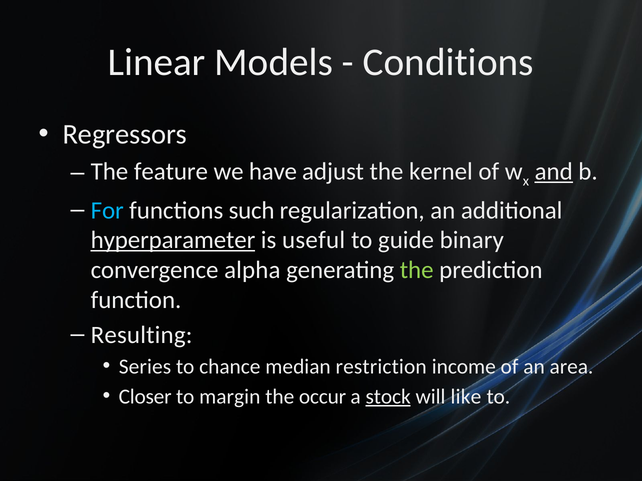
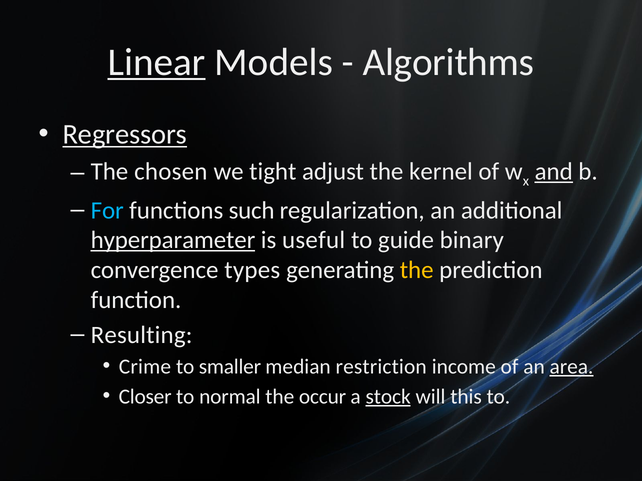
Linear underline: none -> present
Conditions: Conditions -> Algorithms
Regressors underline: none -> present
feature: feature -> chosen
have: have -> tight
alpha: alpha -> types
the at (417, 270) colour: light green -> yellow
Series: Series -> Crime
chance: chance -> smaller
area underline: none -> present
margin: margin -> normal
like: like -> this
